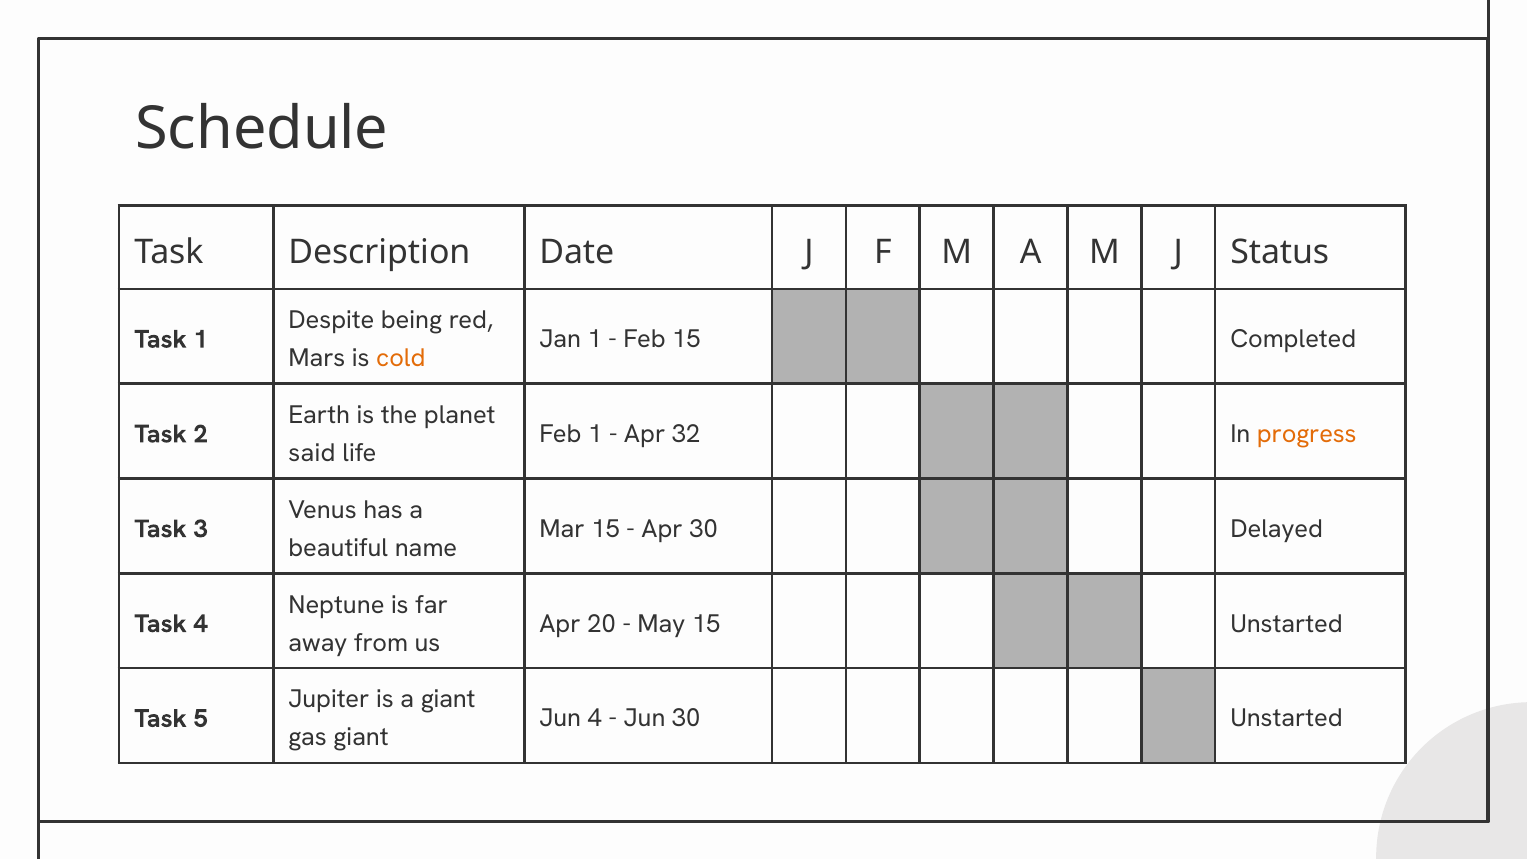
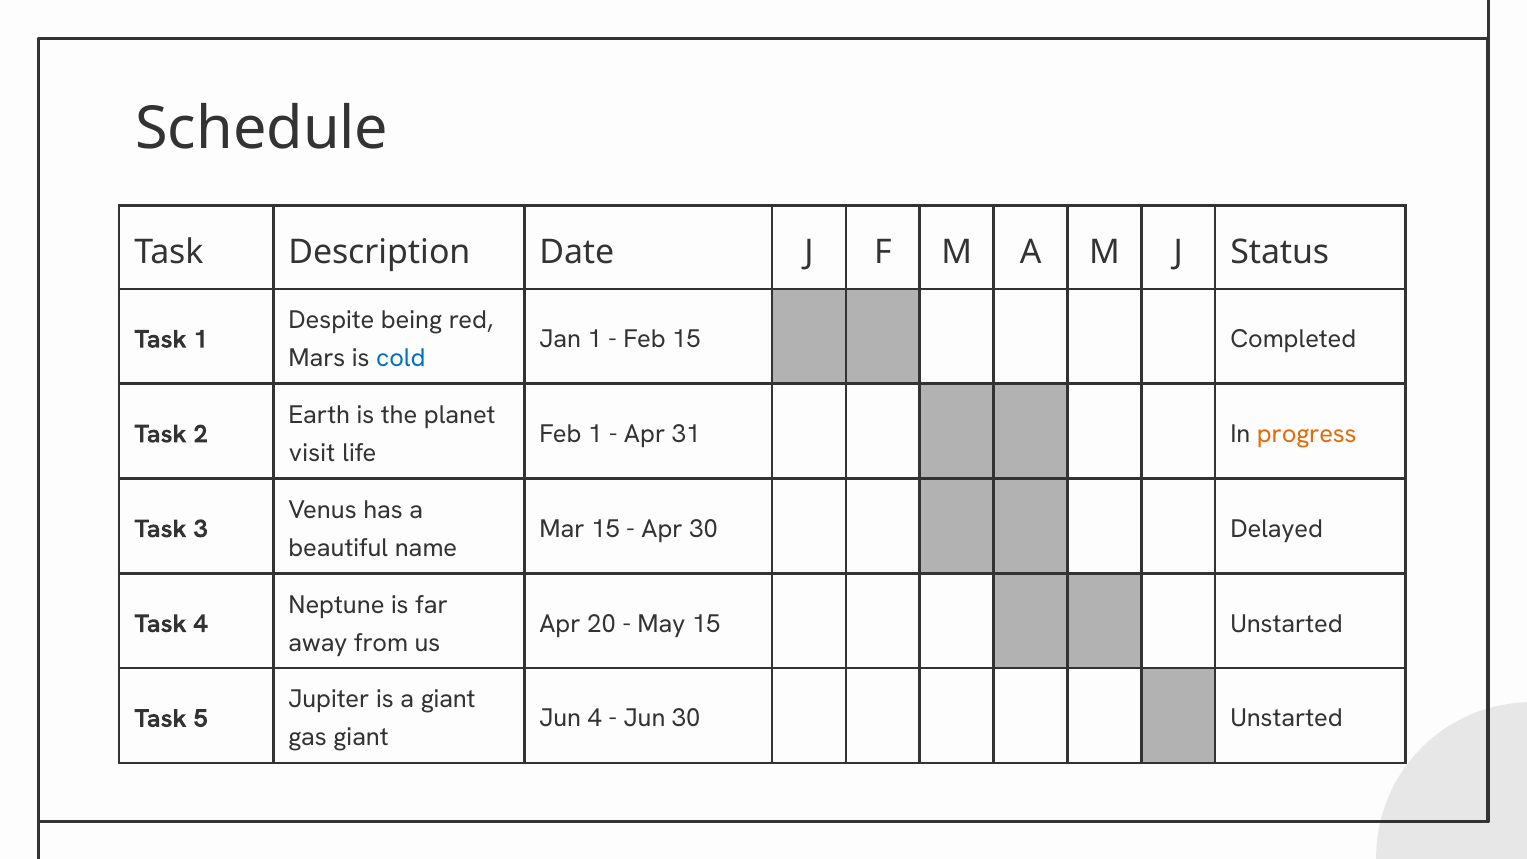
cold colour: orange -> blue
32: 32 -> 31
said: said -> visit
